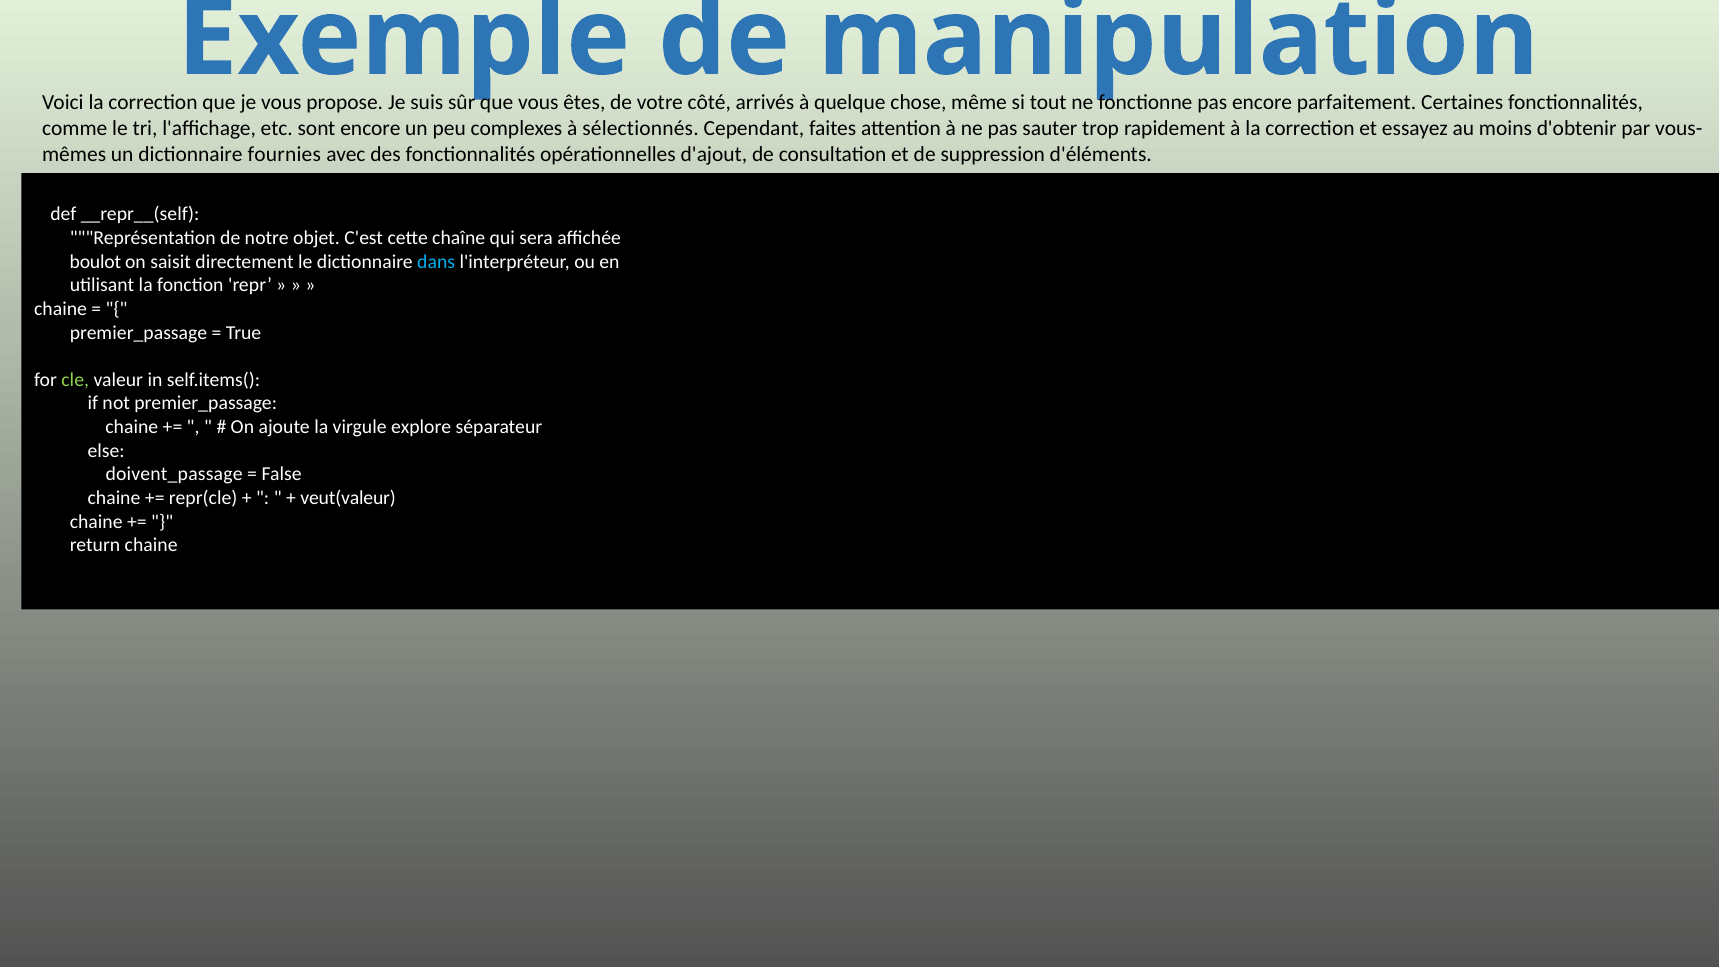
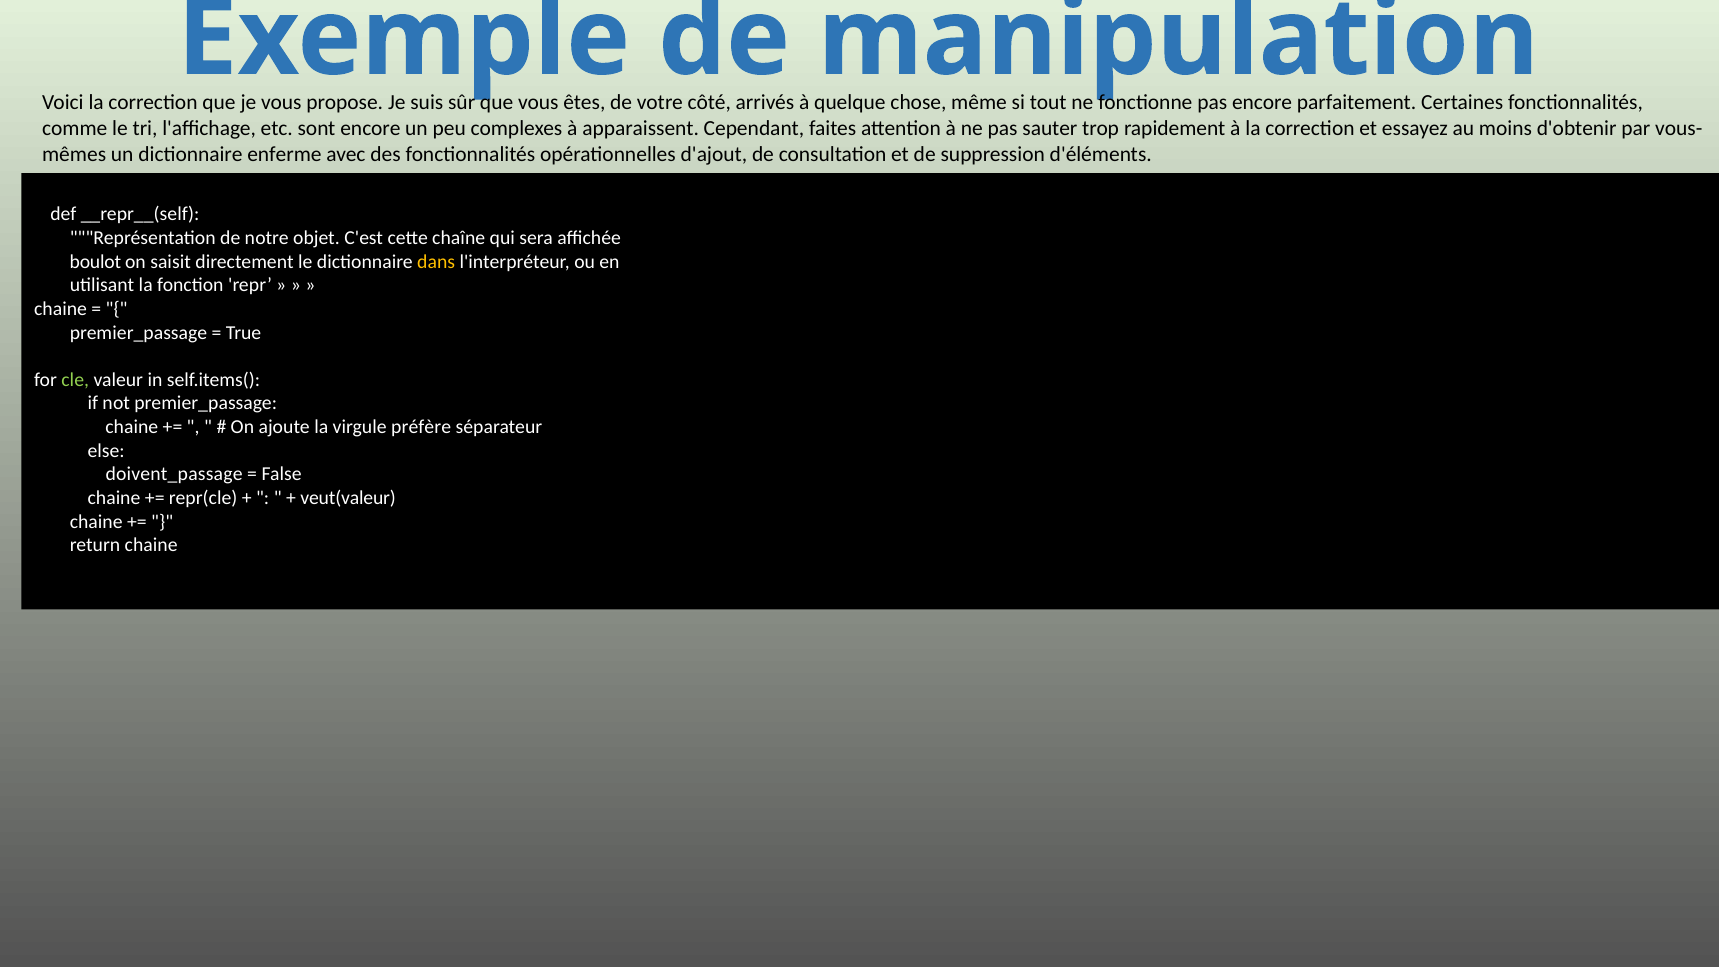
sélectionnés: sélectionnés -> apparaissent
fournies: fournies -> enferme
dans colour: light blue -> yellow
explore: explore -> préfère
